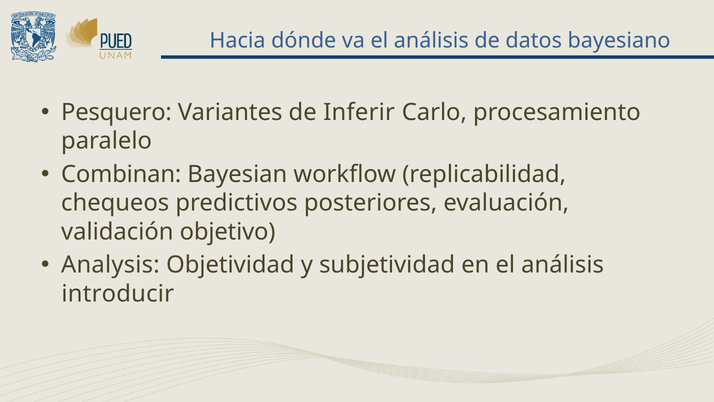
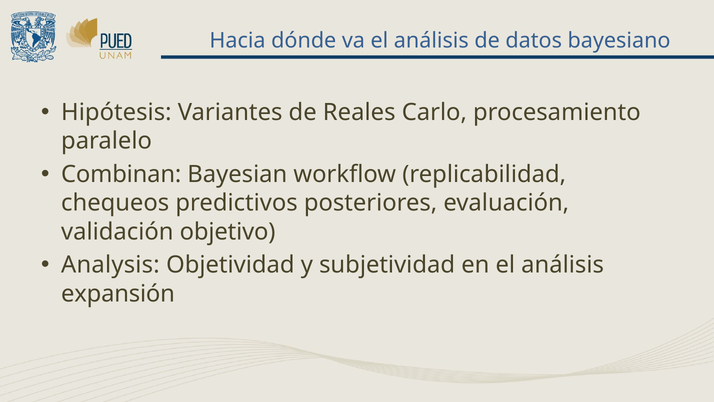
Pesquero: Pesquero -> Hipótesis
Inferir: Inferir -> Reales
introducir: introducir -> expansión
